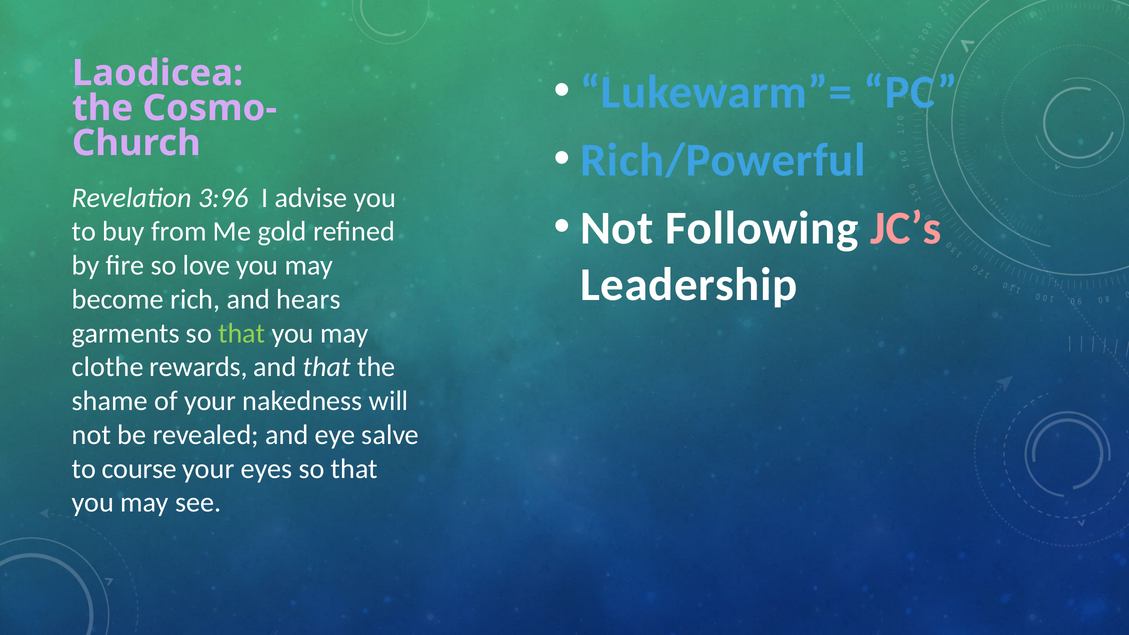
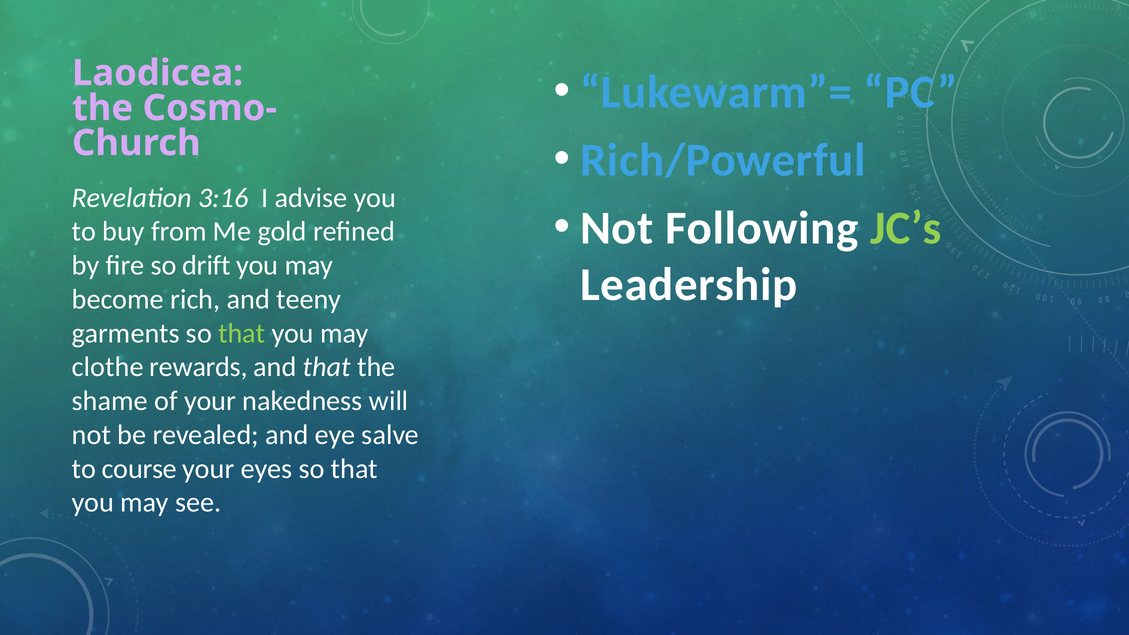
3:96: 3:96 -> 3:16
JC’s colour: pink -> light green
love: love -> drift
hears: hears -> teeny
